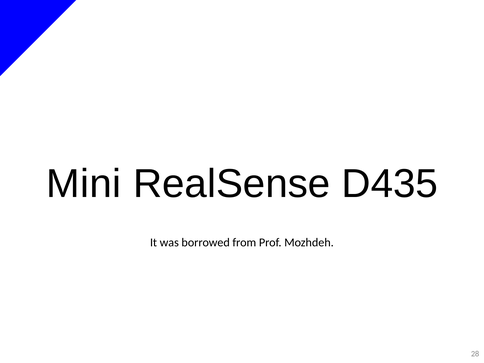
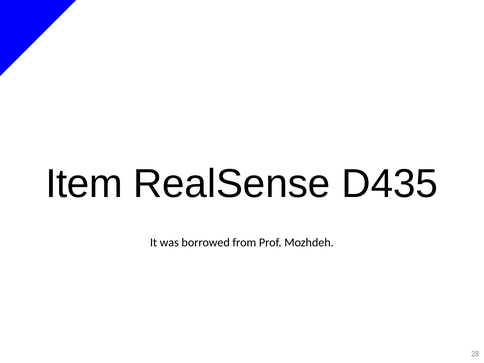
Mini: Mini -> Item
